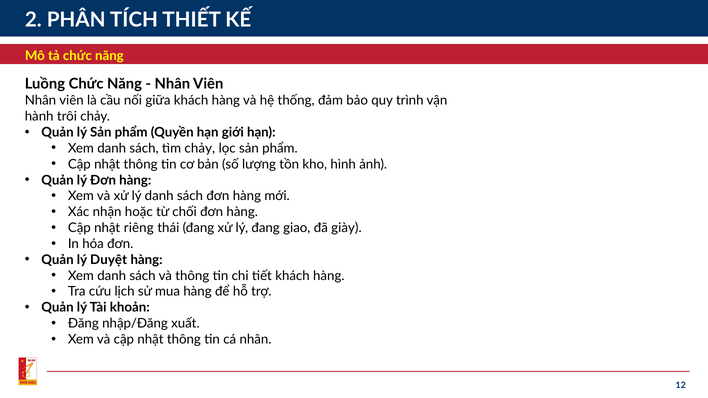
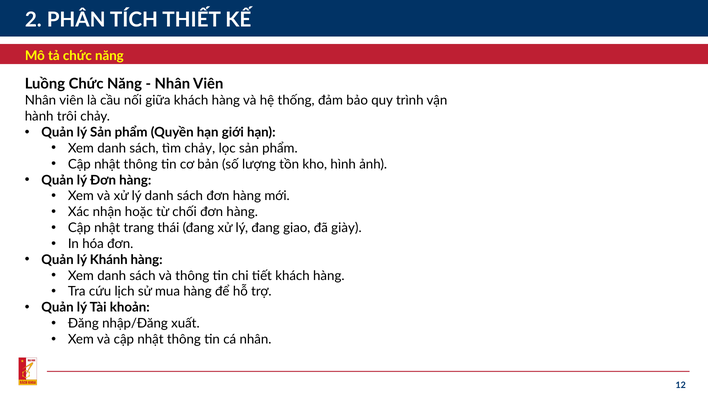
riêng: riêng -> trang
Duyệt: Duyệt -> Khánh
